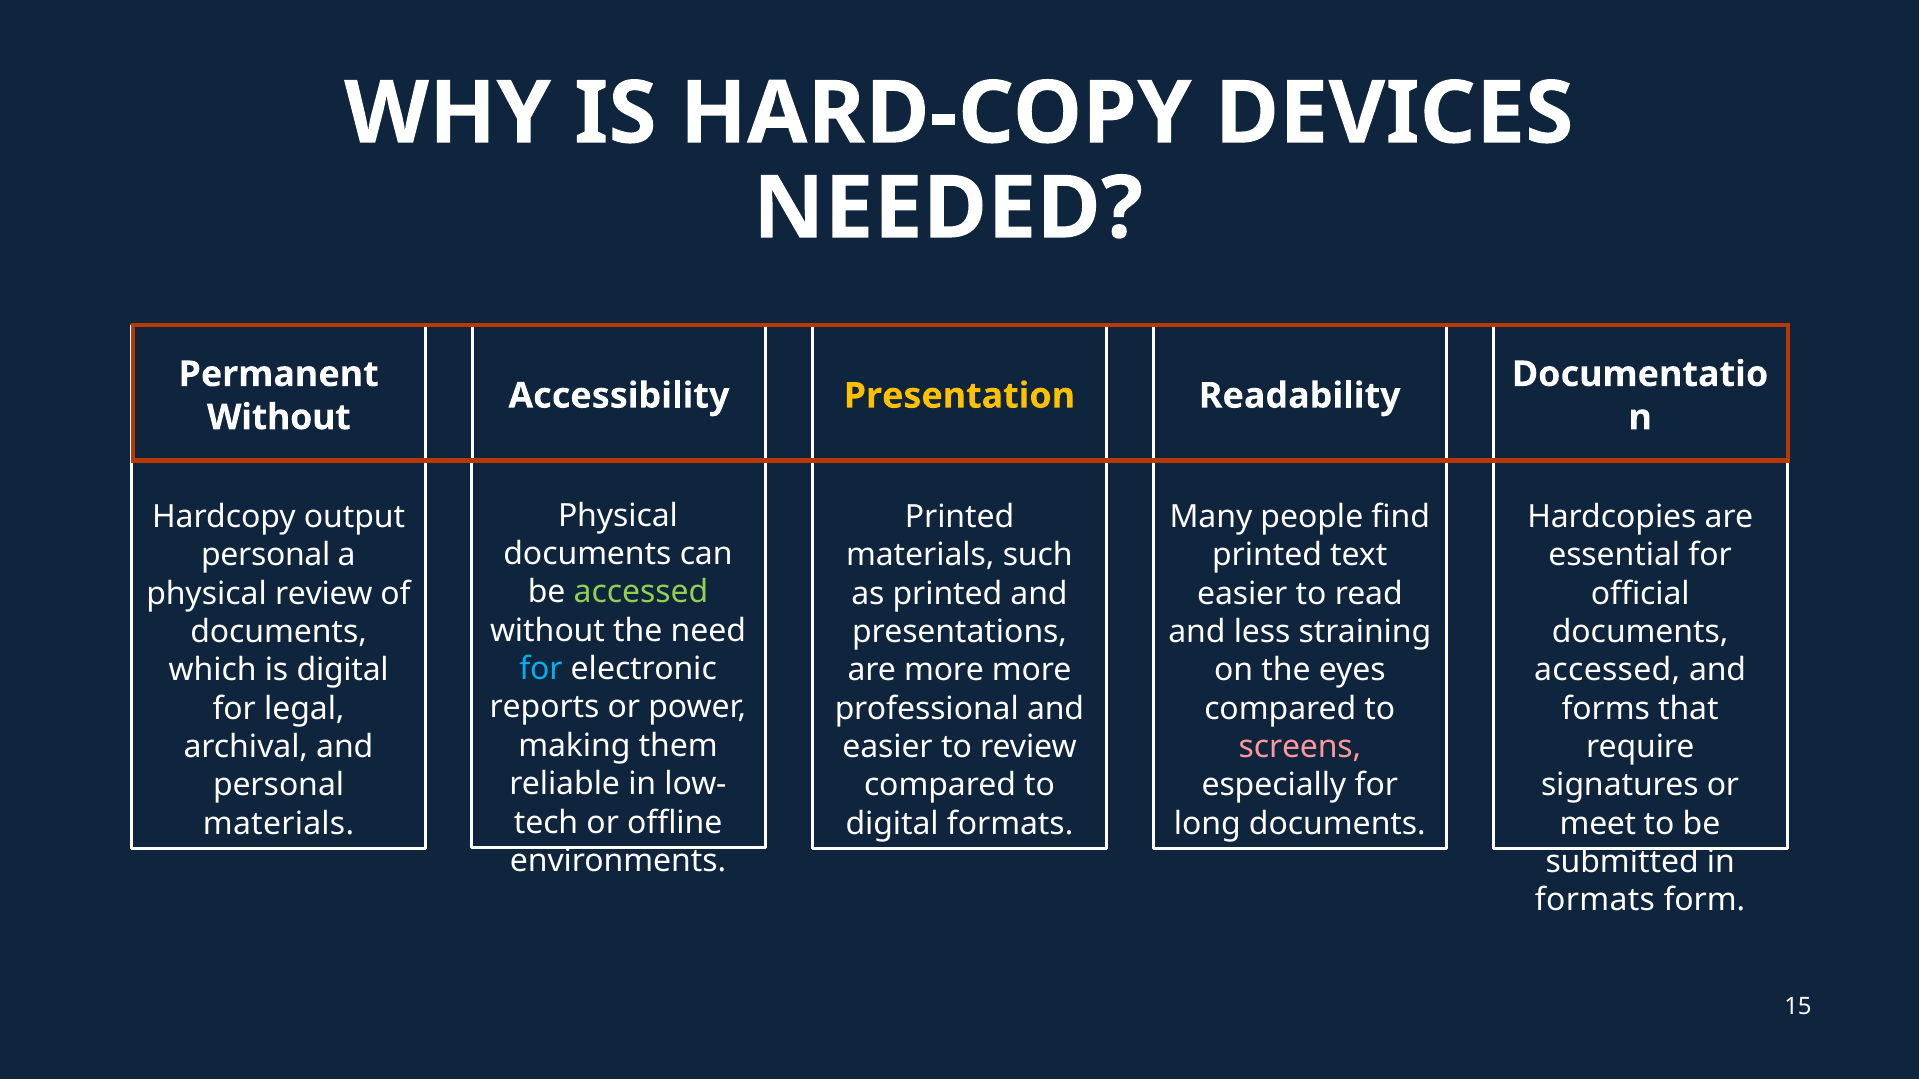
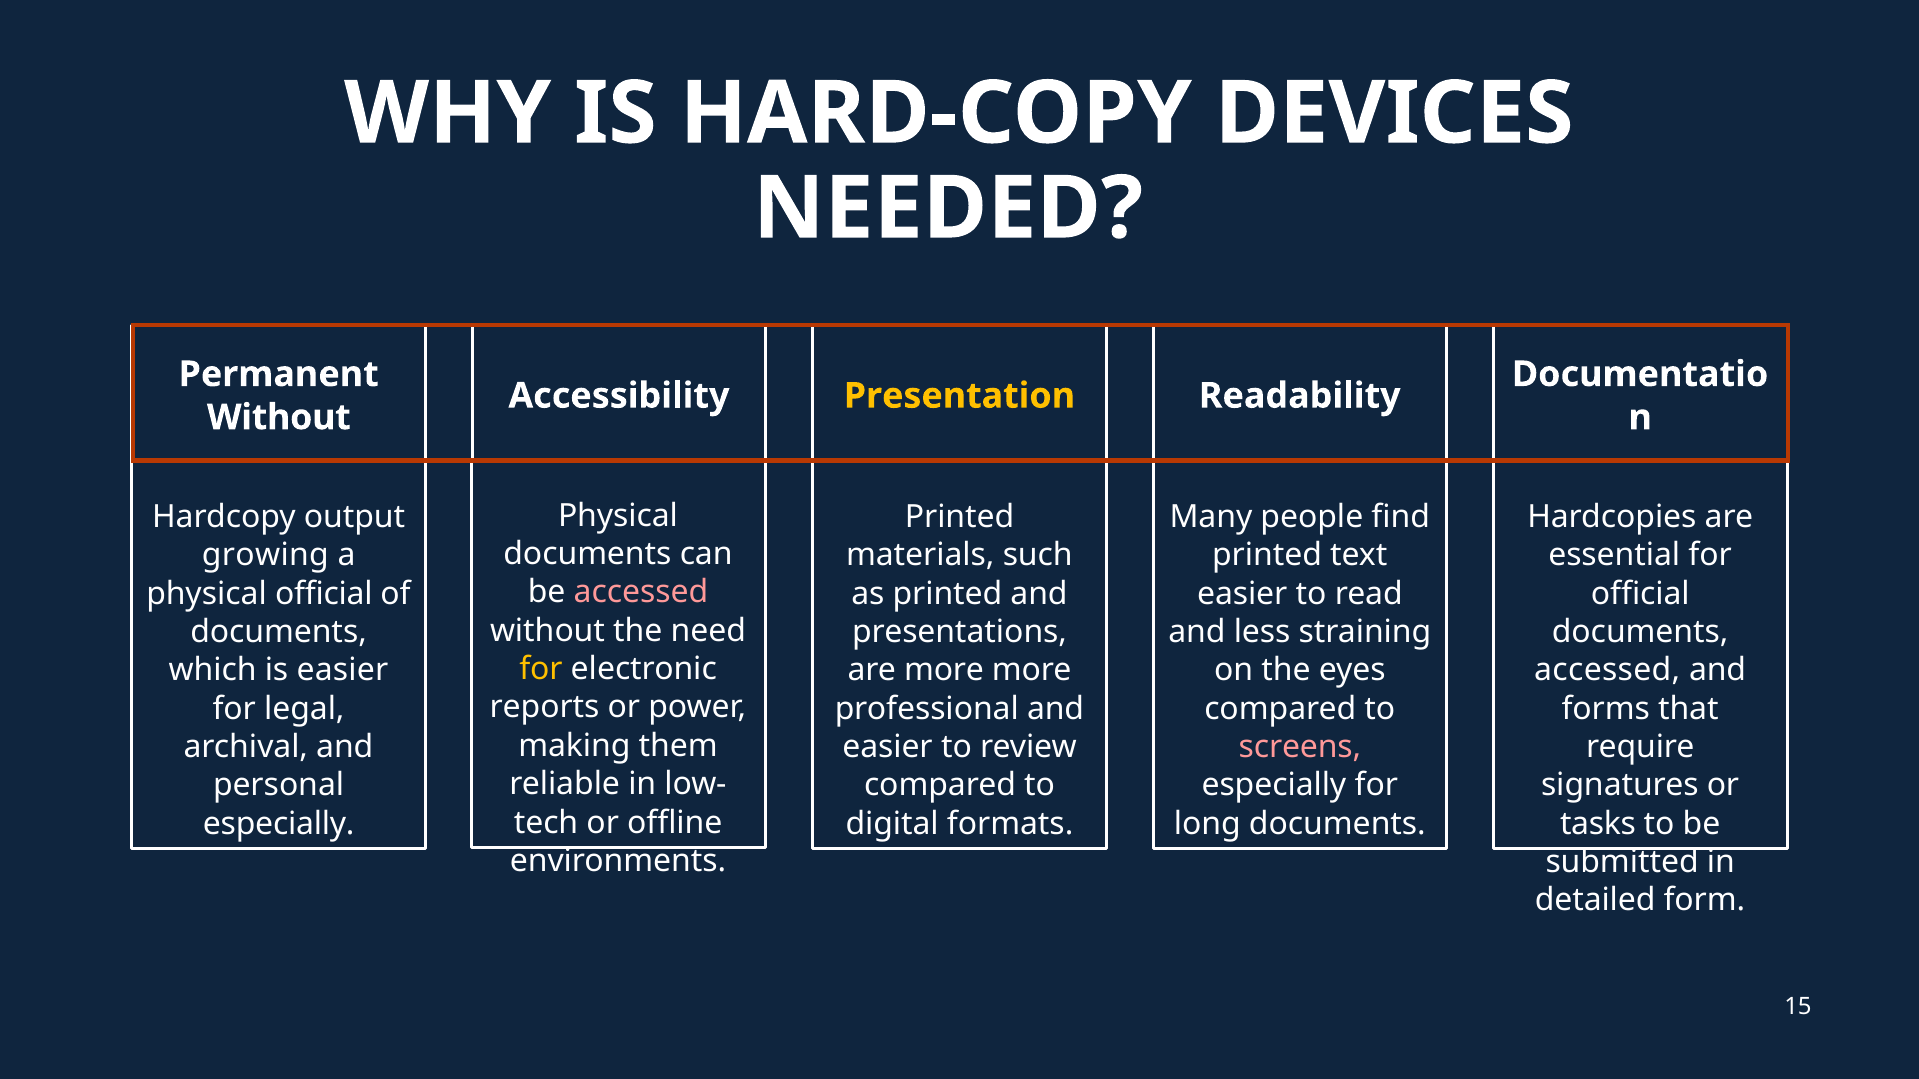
personal at (266, 555): personal -> growing
accessed at (641, 593) colour: light green -> pink
physical review: review -> official
for at (541, 669) colour: light blue -> yellow
is digital: digital -> easier
materials at (278, 824): materials -> especially
meet: meet -> tasks
formats at (1595, 901): formats -> detailed
